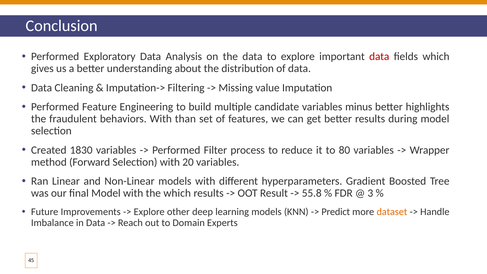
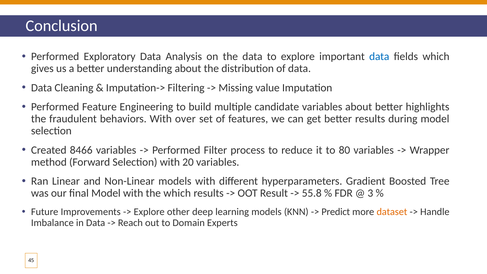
data at (379, 56) colour: red -> blue
variables minus: minus -> about
than: than -> over
1830: 1830 -> 8466
